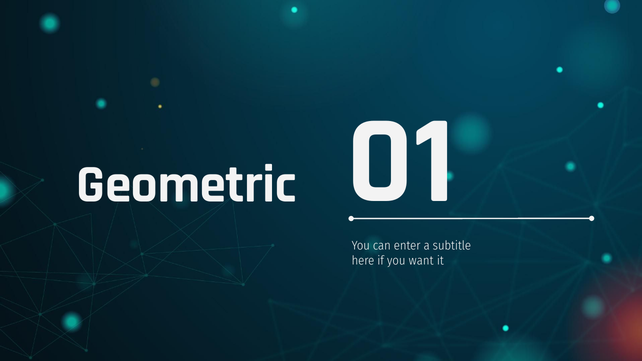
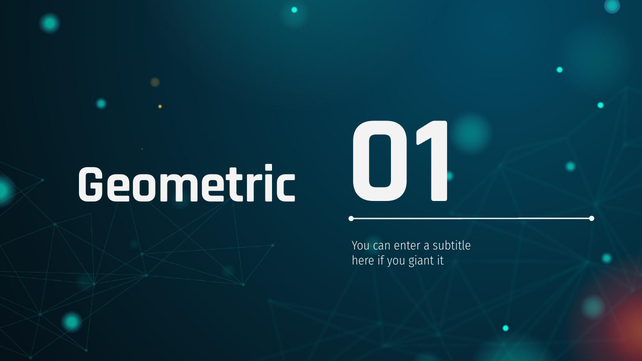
want: want -> giant
